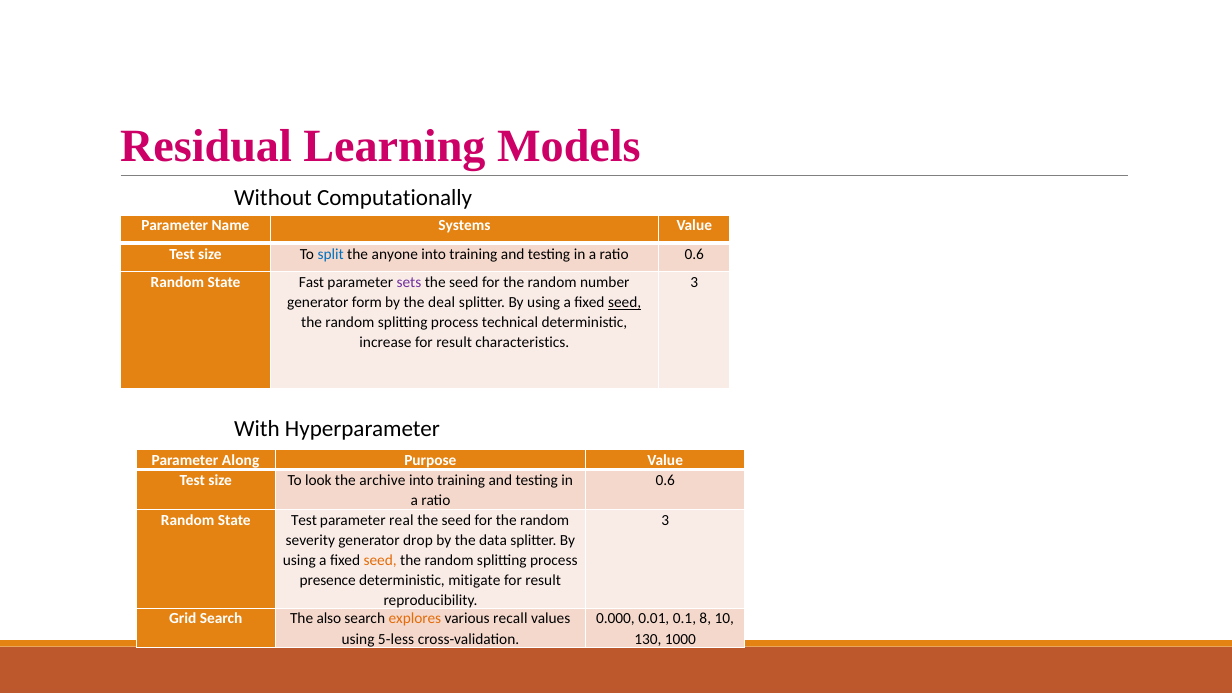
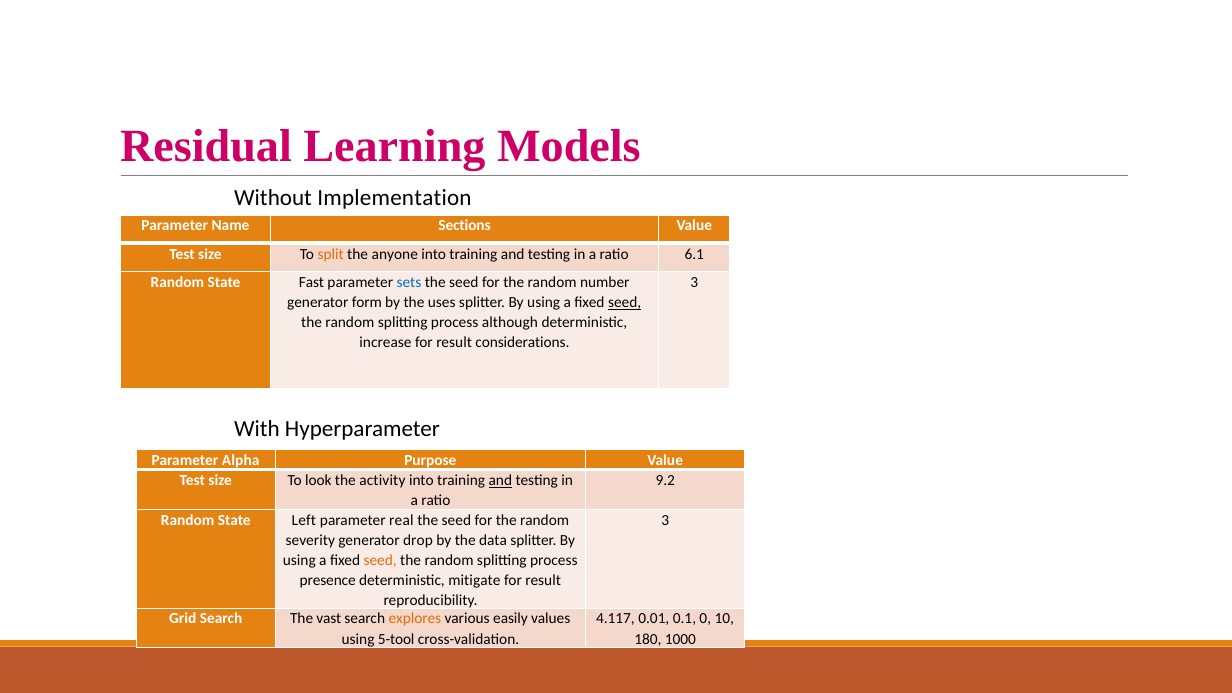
Computationally: Computationally -> Implementation
Systems: Systems -> Sections
split colour: blue -> orange
0.6 at (694, 254): 0.6 -> 6.1
sets colour: purple -> blue
deal: deal -> uses
technical: technical -> although
characteristics: characteristics -> considerations
Along: Along -> Alpha
archive: archive -> activity
and at (500, 481) underline: none -> present
0.6 at (665, 481): 0.6 -> 9.2
State Test: Test -> Left
also: also -> vast
recall: recall -> easily
0.000: 0.000 -> 4.117
8: 8 -> 0
5-less: 5-less -> 5-tool
130: 130 -> 180
